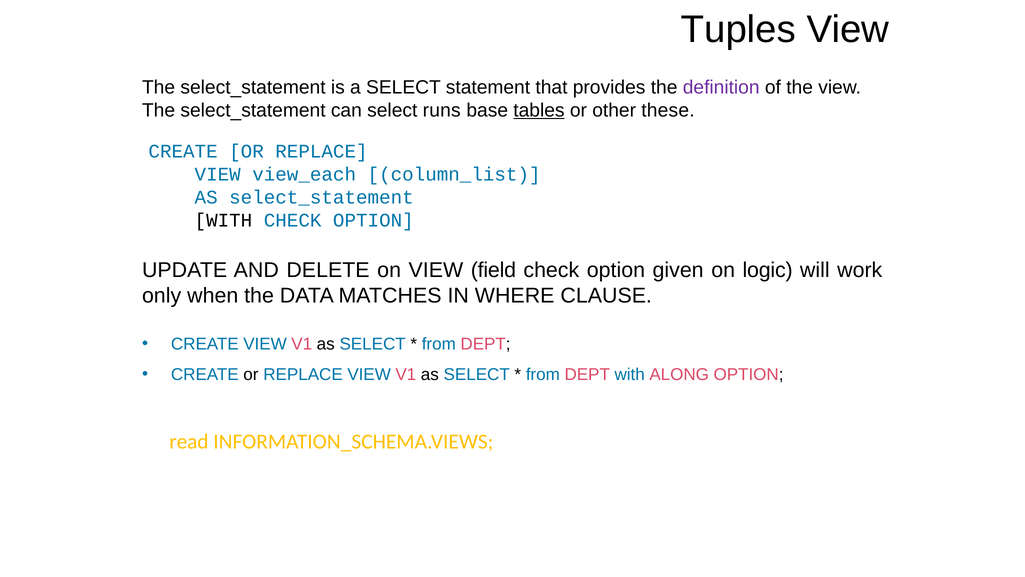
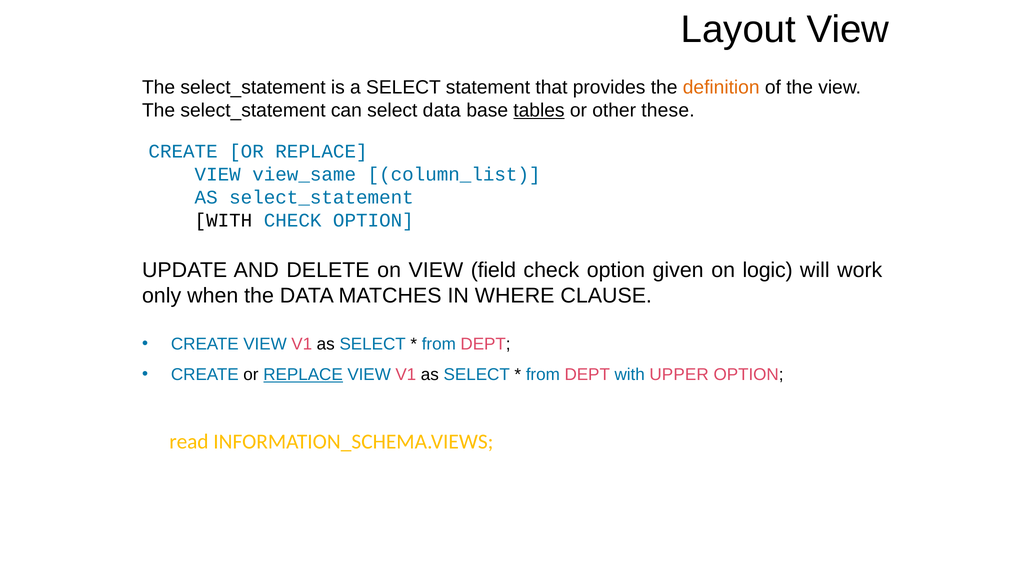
Tuples: Tuples -> Layout
definition colour: purple -> orange
select runs: runs -> data
view_each: view_each -> view_same
REPLACE at (303, 375) underline: none -> present
ALONG: ALONG -> UPPER
